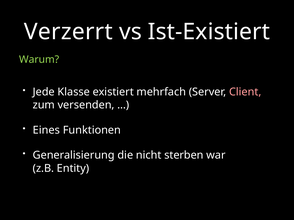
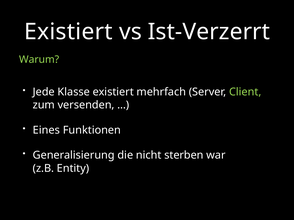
Verzerrt at (68, 32): Verzerrt -> Existiert
Ist-Existiert: Ist-Existiert -> Ist-Verzerrt
Client colour: pink -> light green
